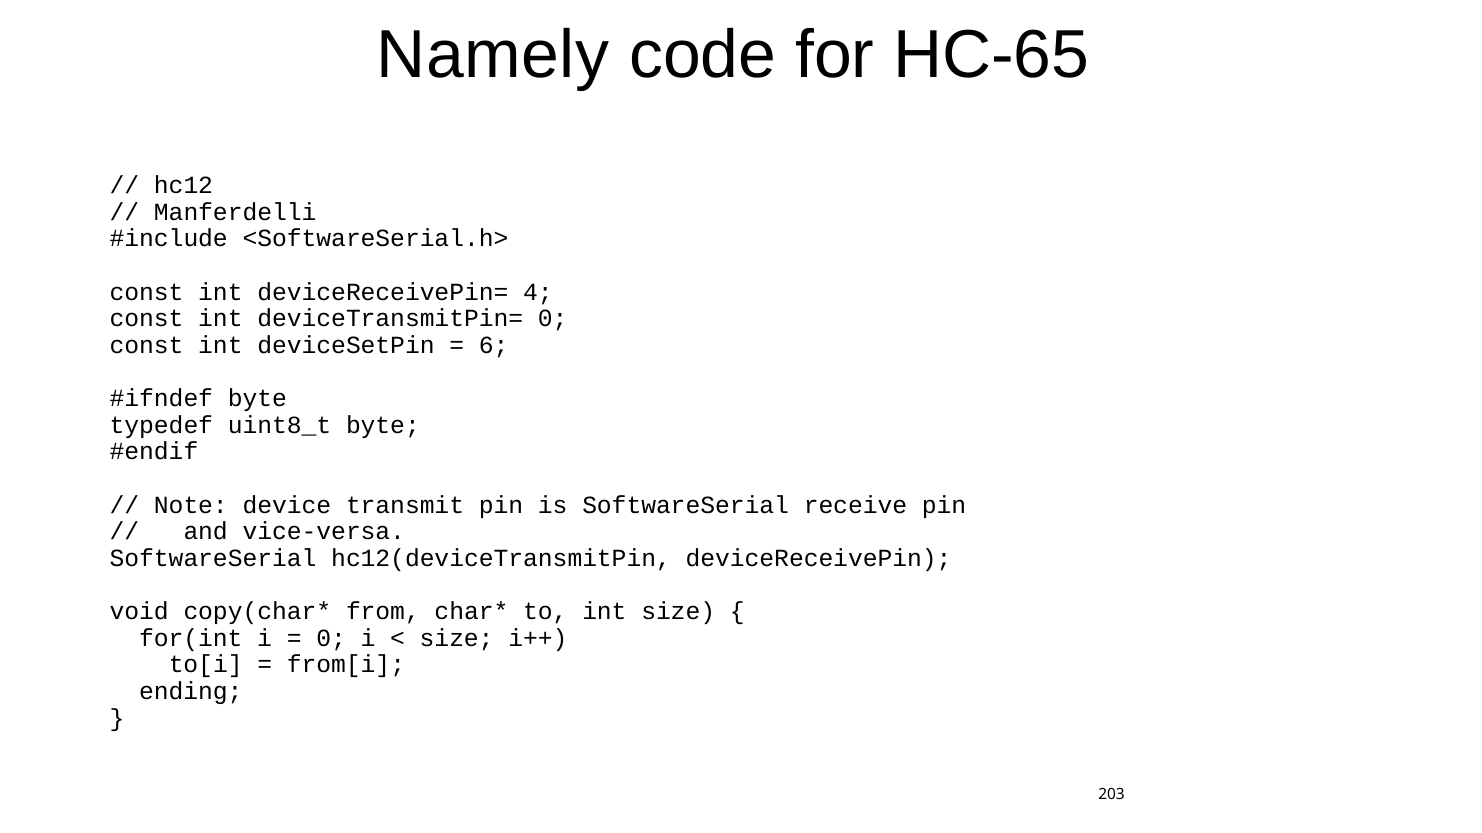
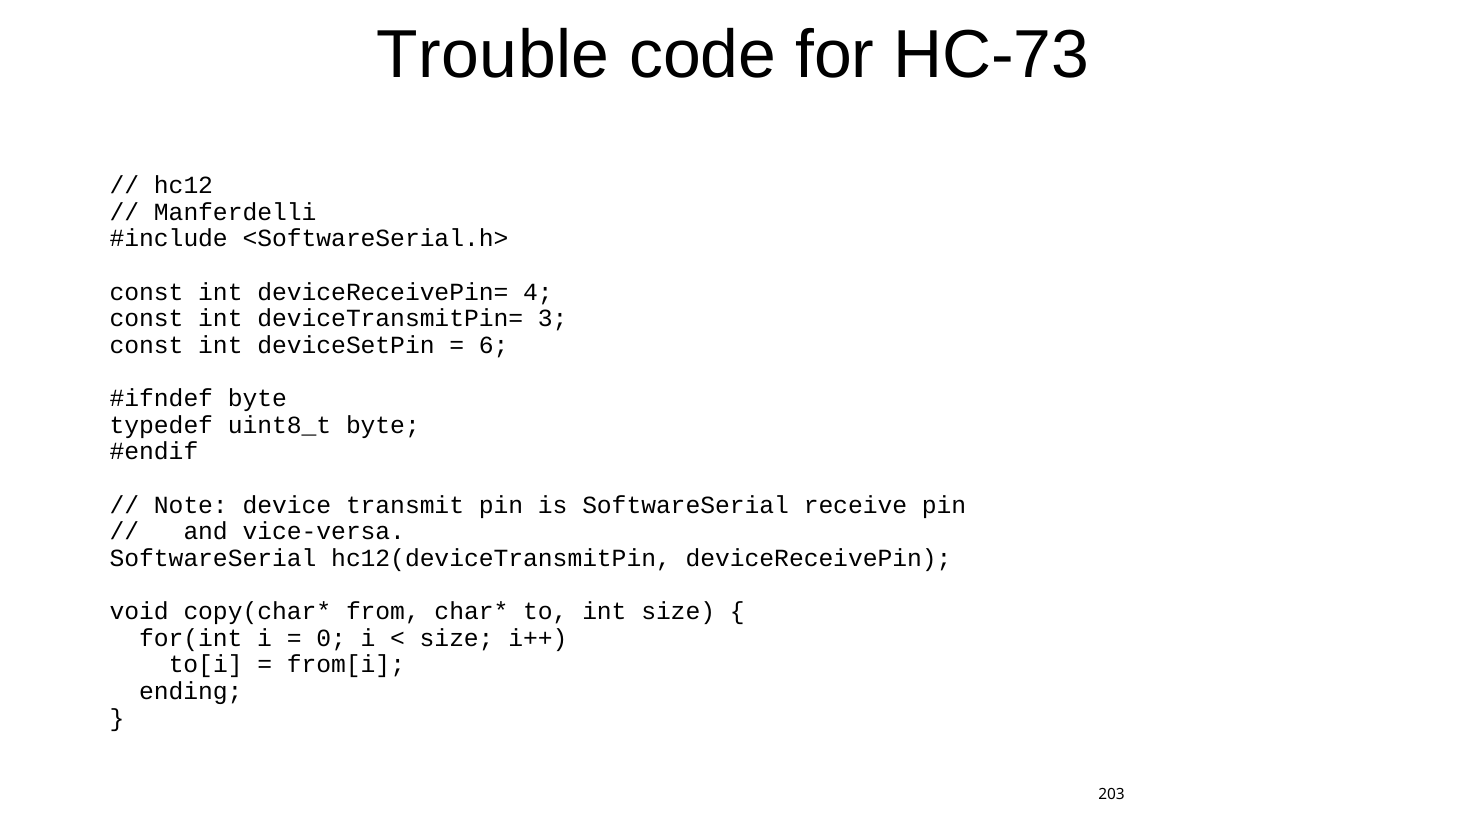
Namely: Namely -> Trouble
HC-65: HC-65 -> HC-73
deviceTransmitPin= 0: 0 -> 3
